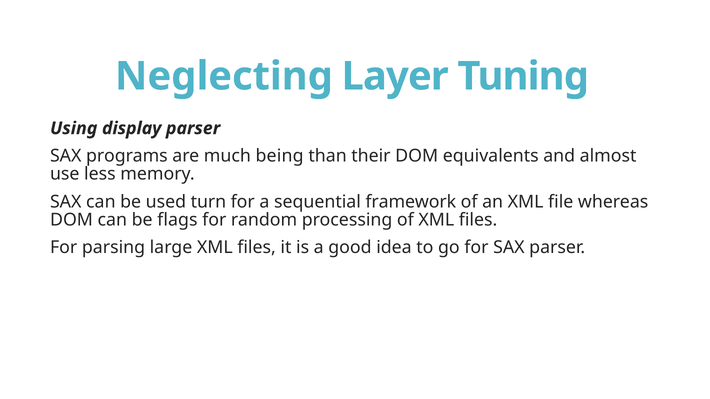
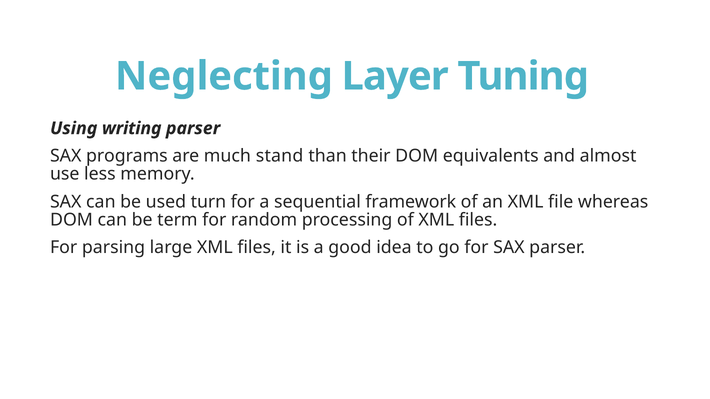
display: display -> writing
being: being -> stand
flags: flags -> term
